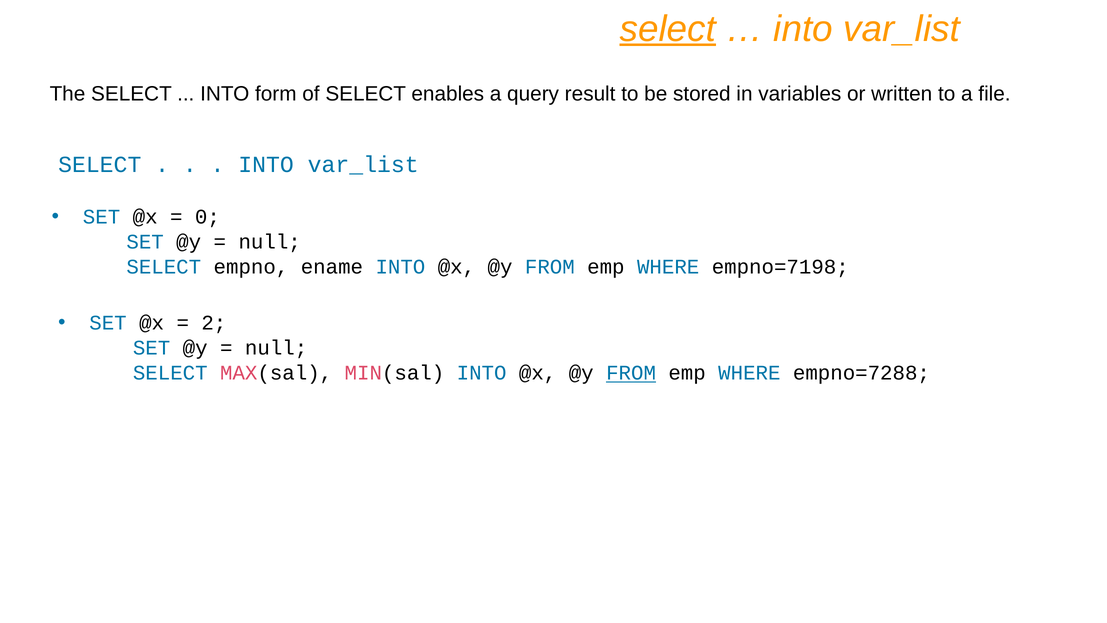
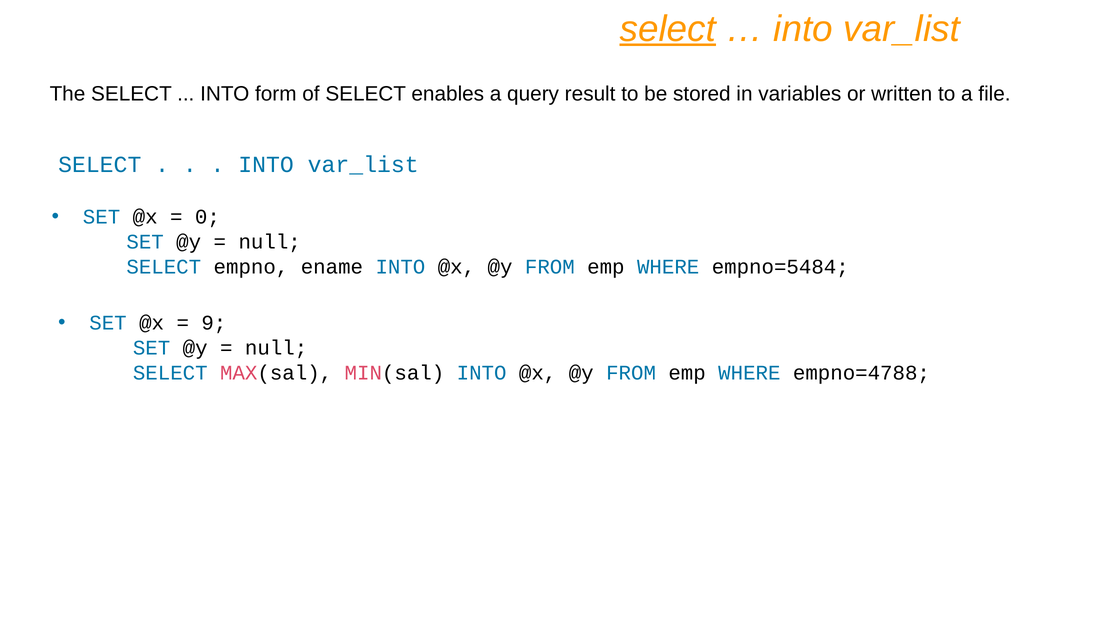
empno=7198: empno=7198 -> empno=5484
2: 2 -> 9
FROM at (631, 373) underline: present -> none
empno=7288: empno=7288 -> empno=4788
